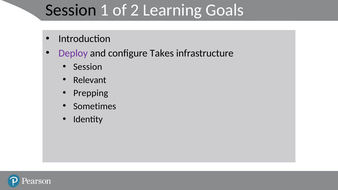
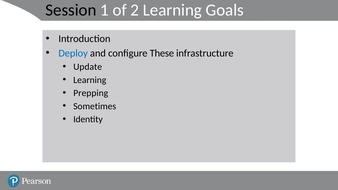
Deploy colour: purple -> blue
Takes: Takes -> These
Session at (88, 67): Session -> Update
Relevant at (90, 80): Relevant -> Learning
